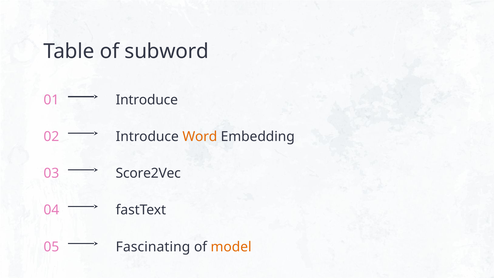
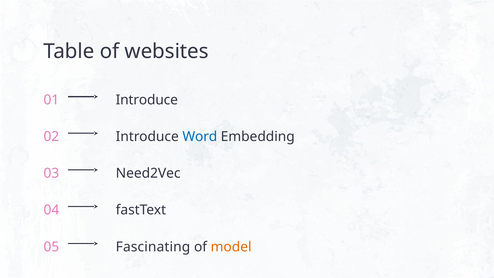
subword: subword -> websites
Word colour: orange -> blue
Score2Vec: Score2Vec -> Need2Vec
